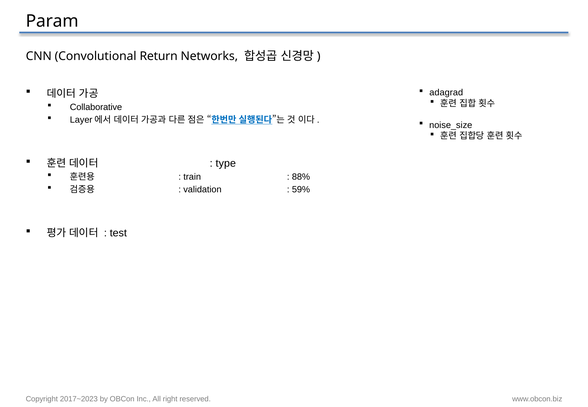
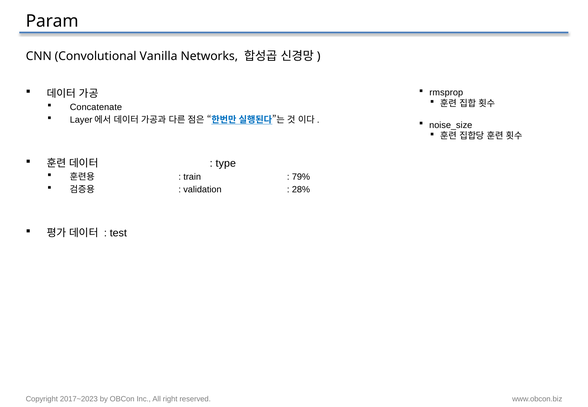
Return: Return -> Vanilla
adagrad: adagrad -> rmsprop
Collaborative: Collaborative -> Concatenate
88%: 88% -> 79%
59%: 59% -> 28%
